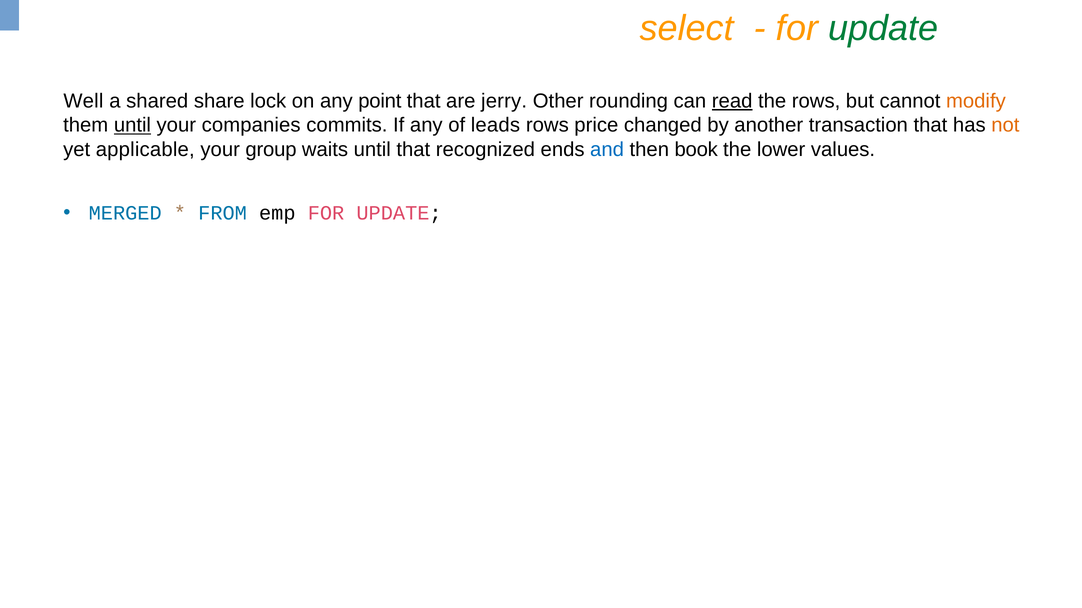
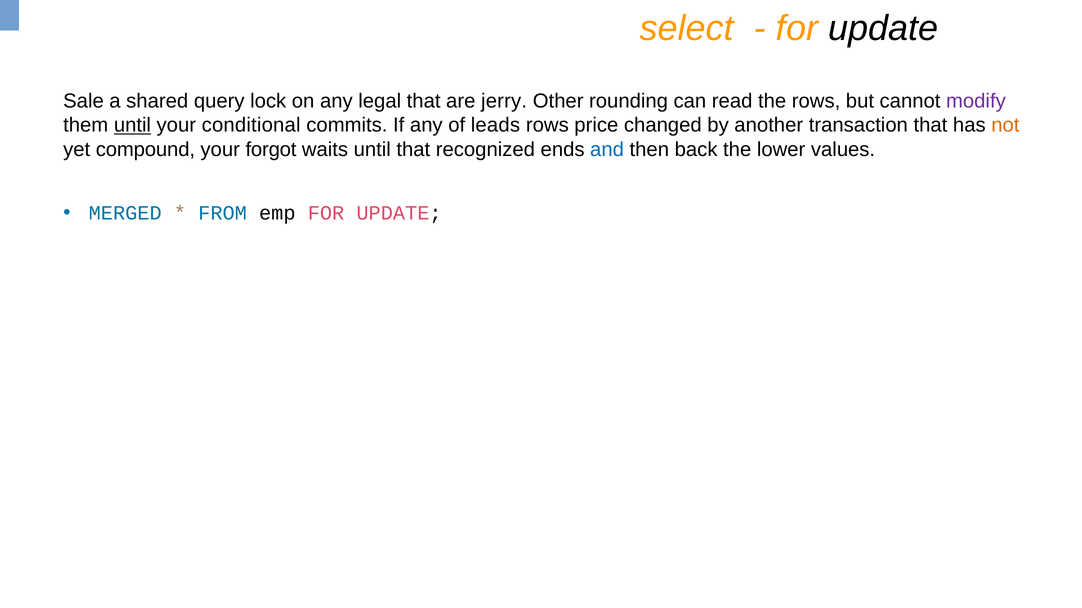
update at (883, 28) colour: green -> black
Well: Well -> Sale
share: share -> query
point: point -> legal
read underline: present -> none
modify colour: orange -> purple
companies: companies -> conditional
applicable: applicable -> compound
group: group -> forgot
book: book -> back
